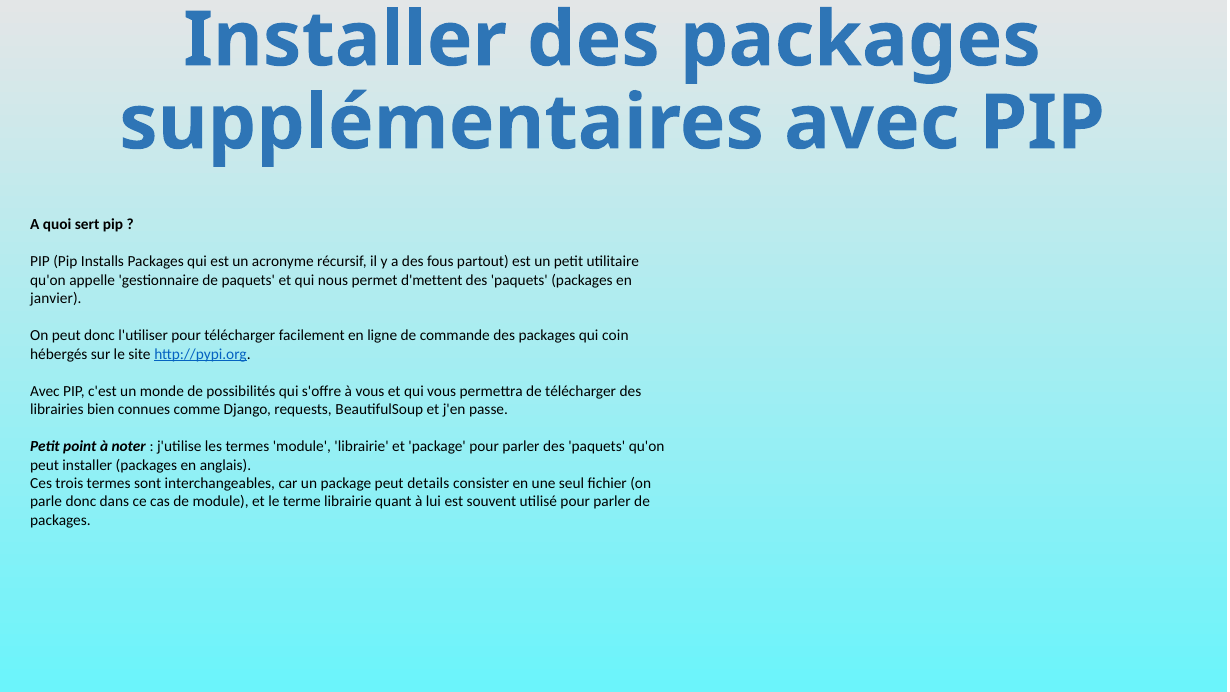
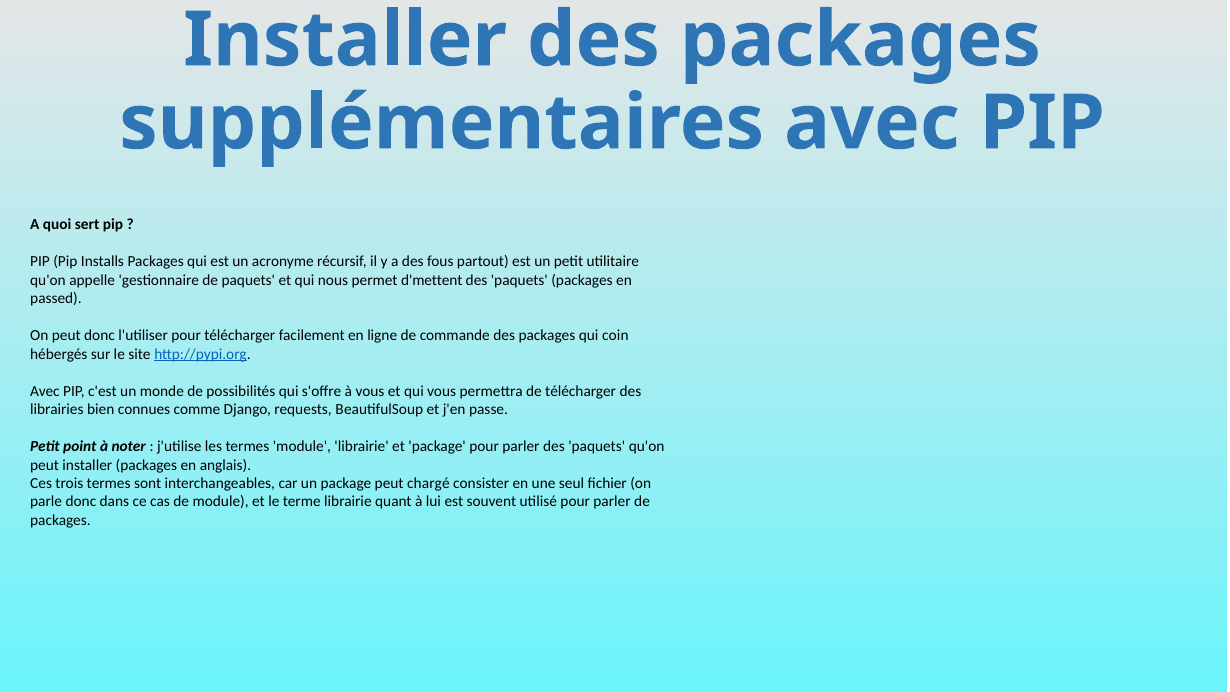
janvier: janvier -> passed
details: details -> chargé
